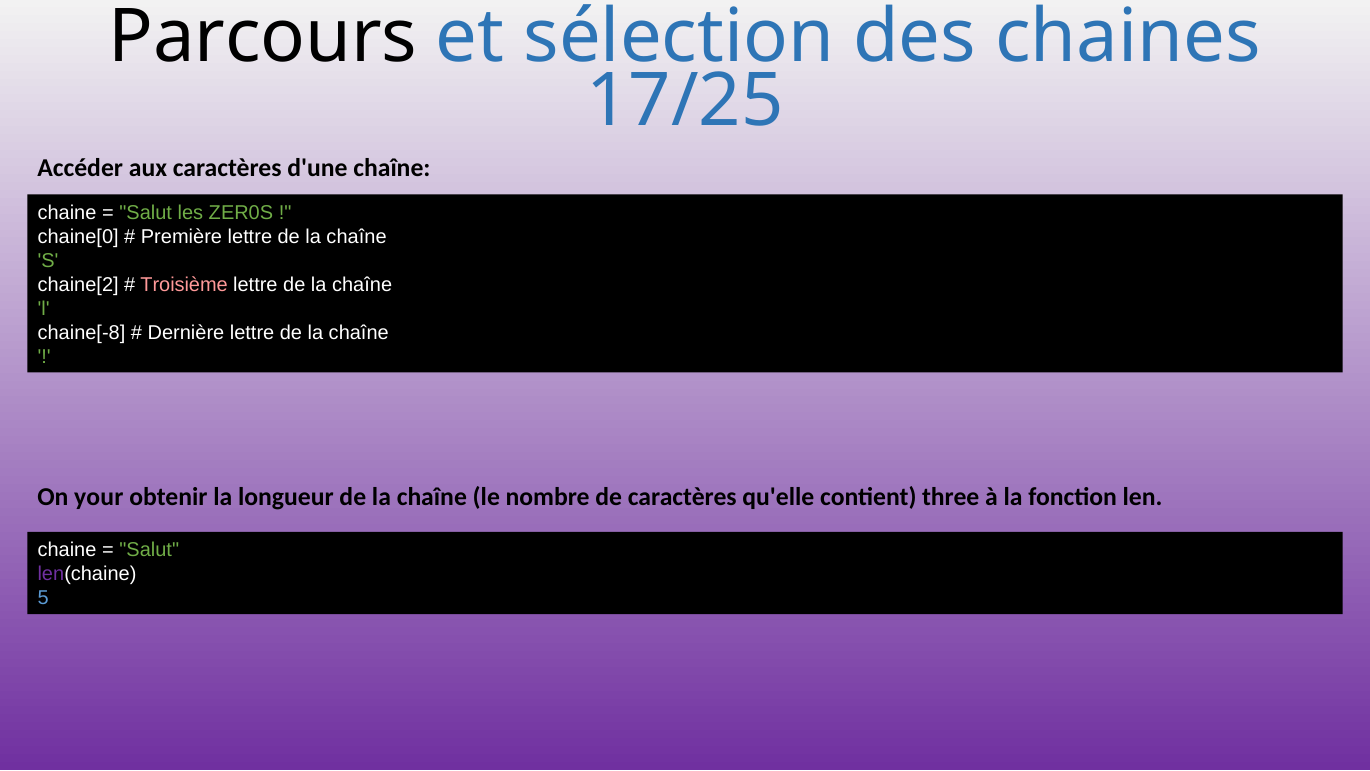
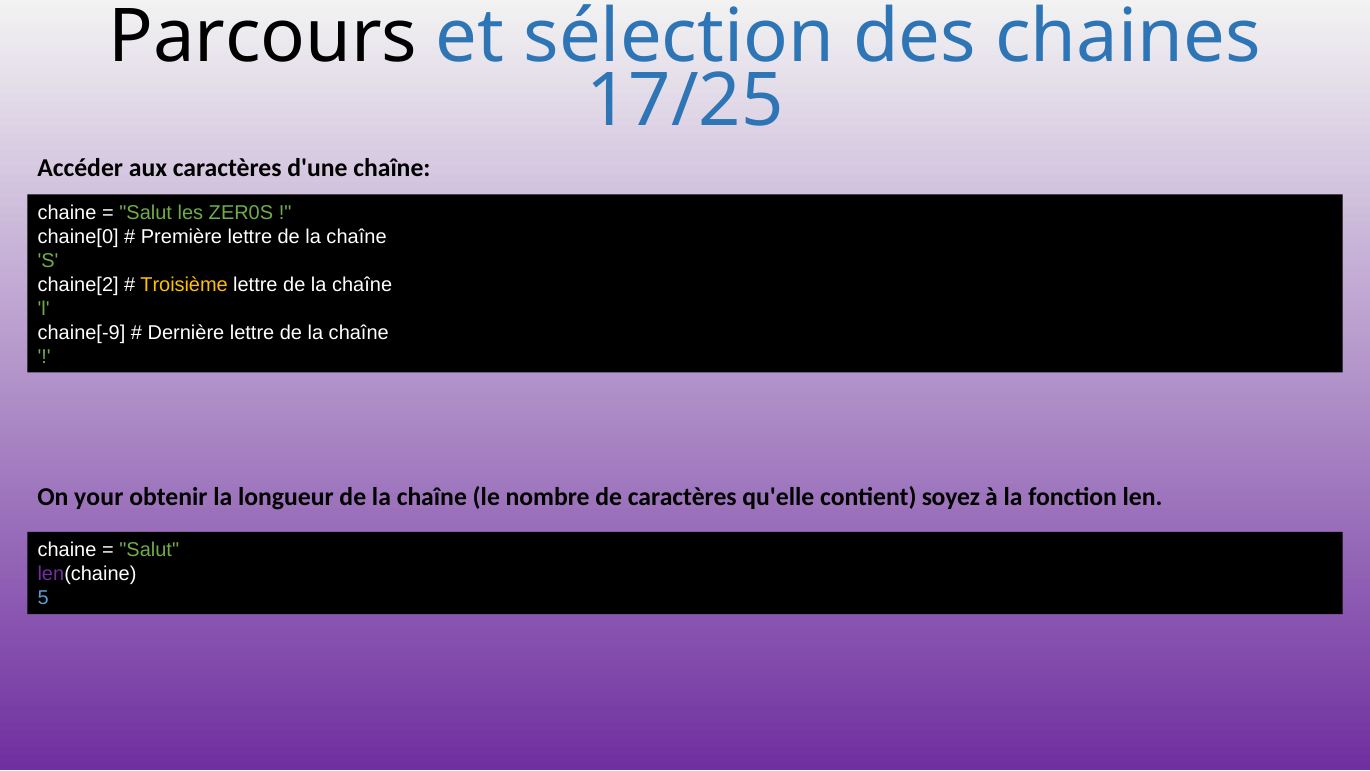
Troisième colour: pink -> yellow
chaine[-8: chaine[-8 -> chaine[-9
three: three -> soyez
